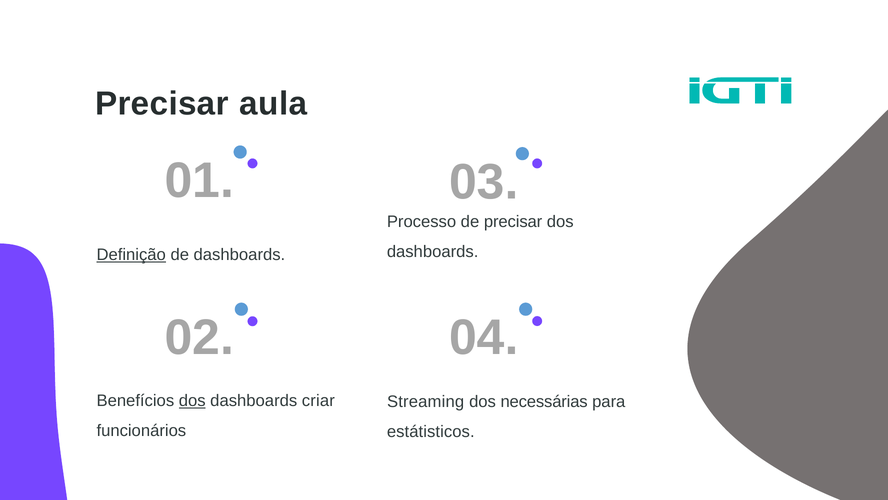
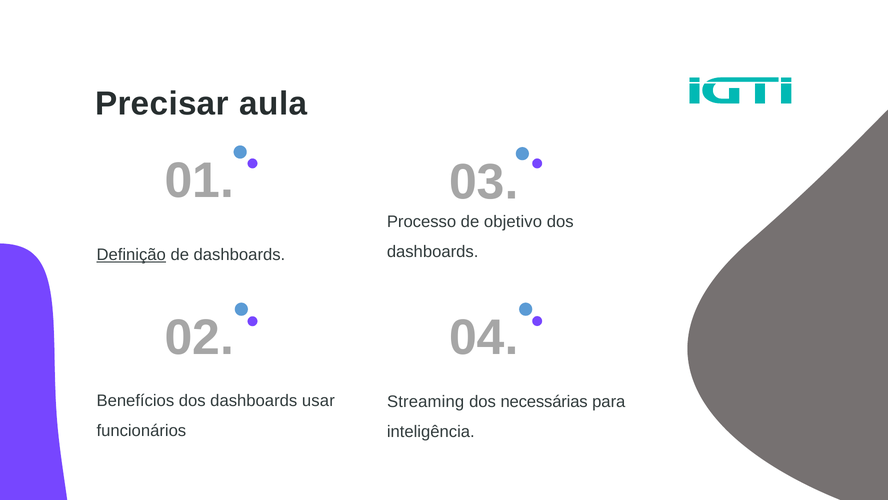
de precisar: precisar -> objetivo
dos at (192, 400) underline: present -> none
criar: criar -> usar
estátisticos: estátisticos -> inteligência
